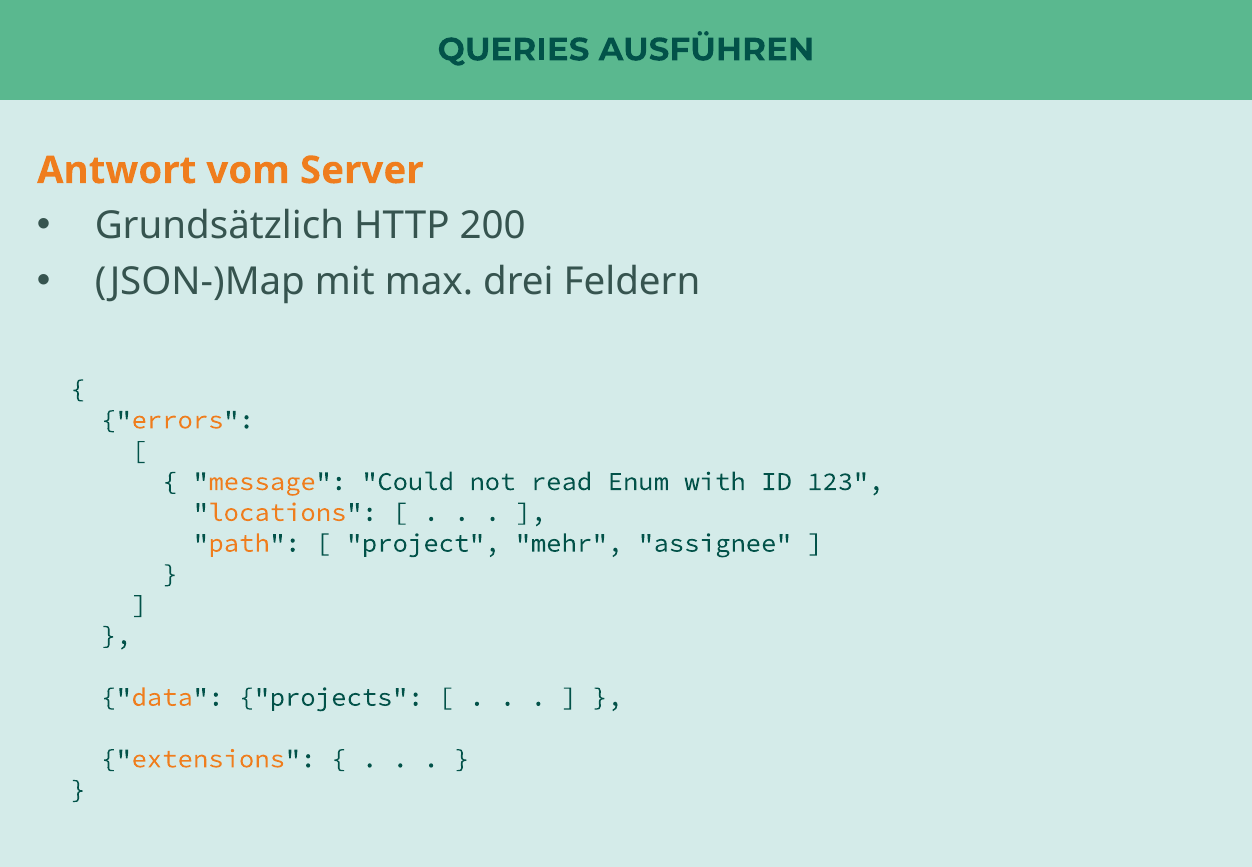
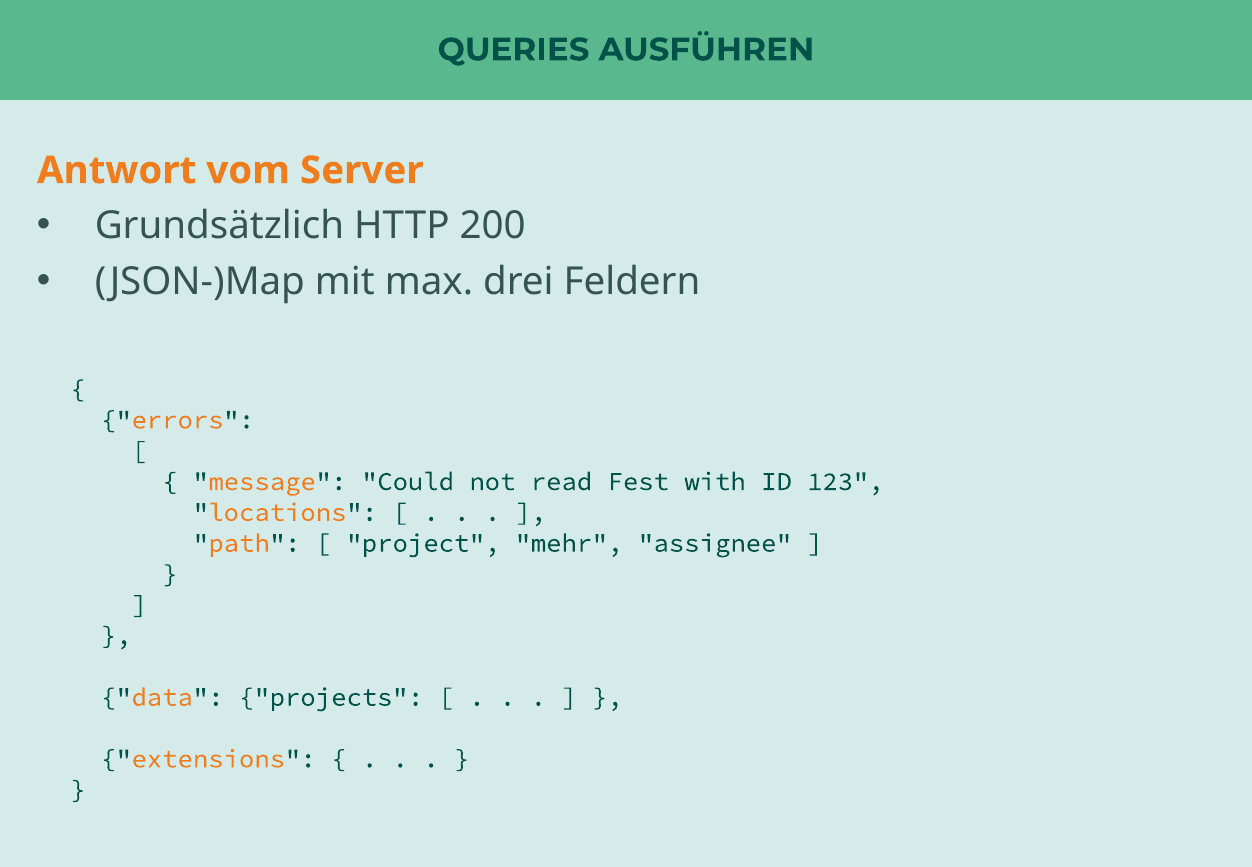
Enum: Enum -> Fest
